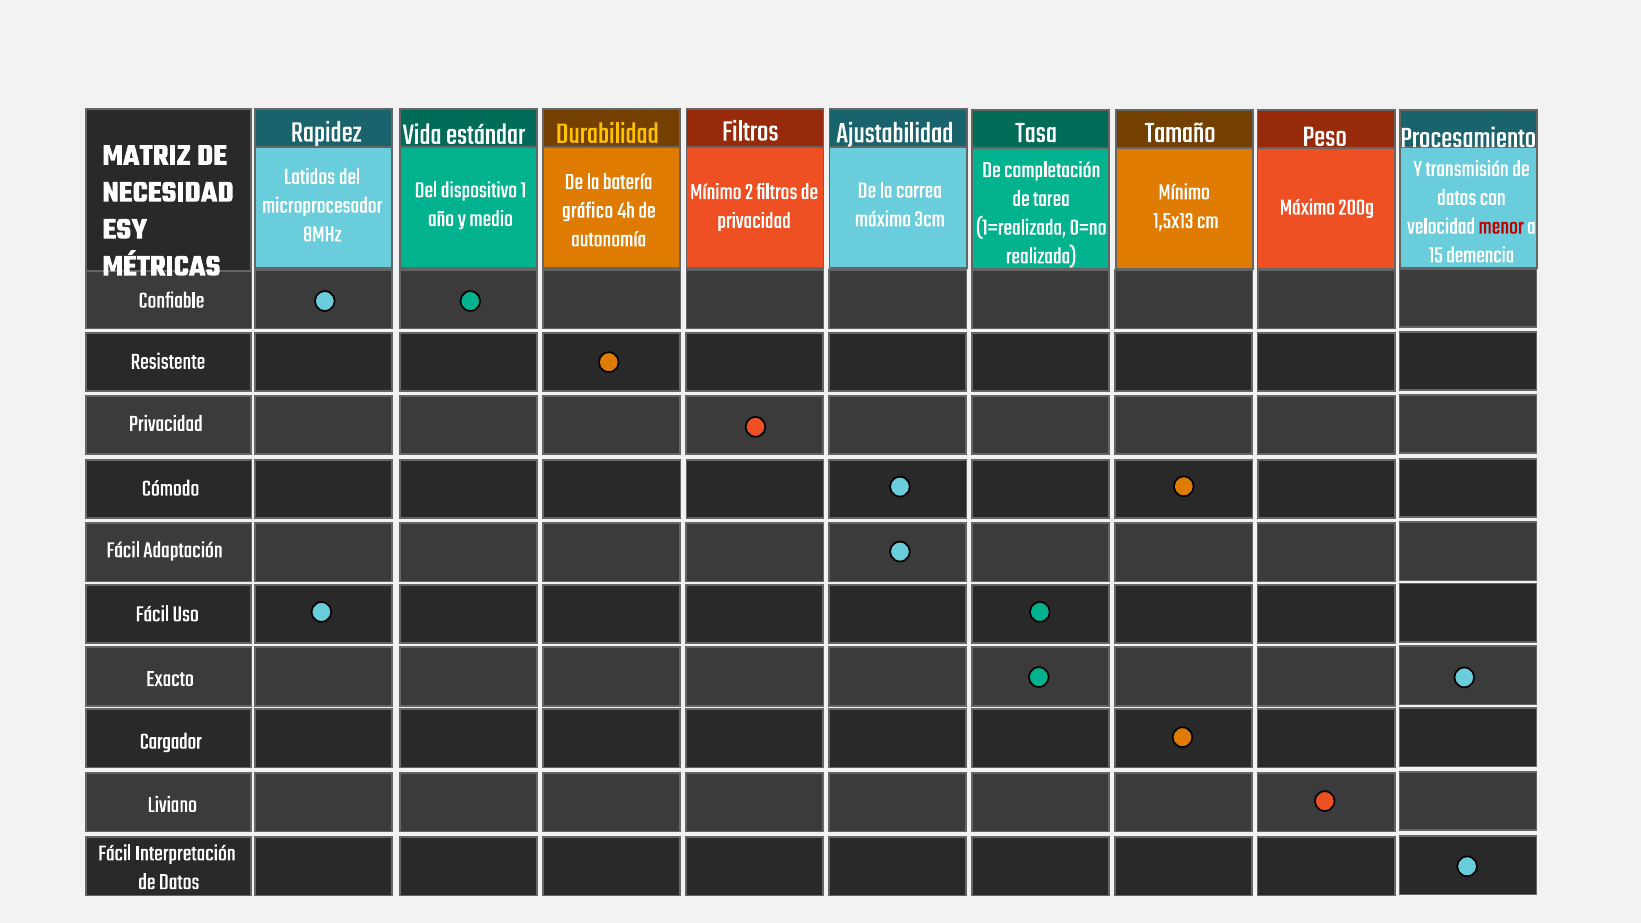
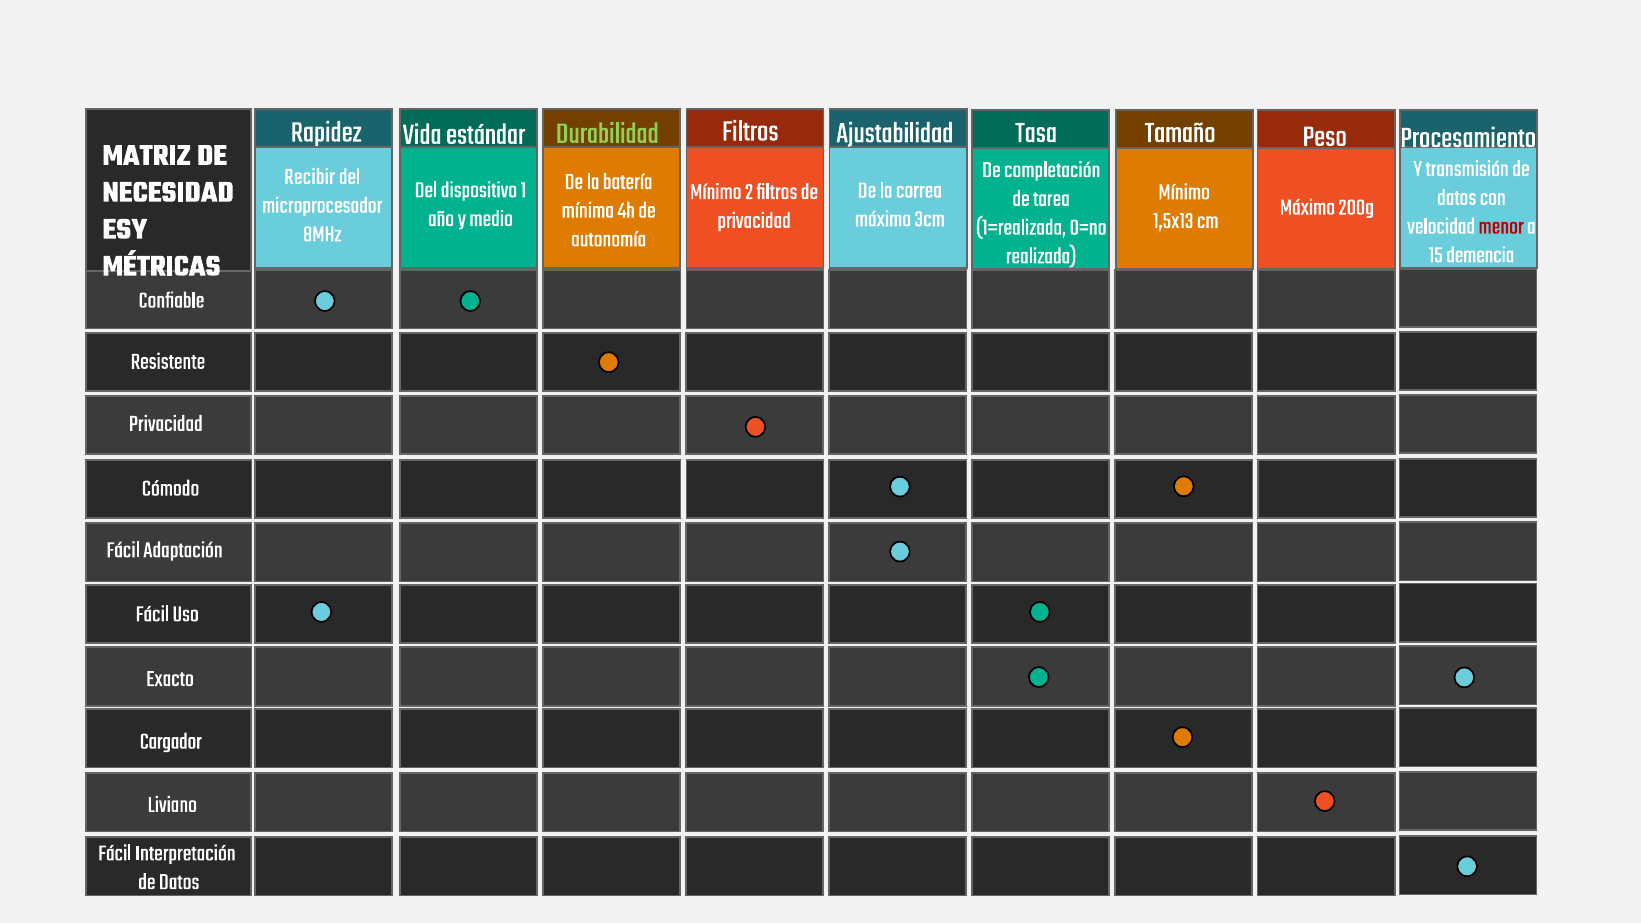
Durabilidad colour: yellow -> light green
Latidos: Latidos -> Recibir
gráfico: gráfico -> mínima
